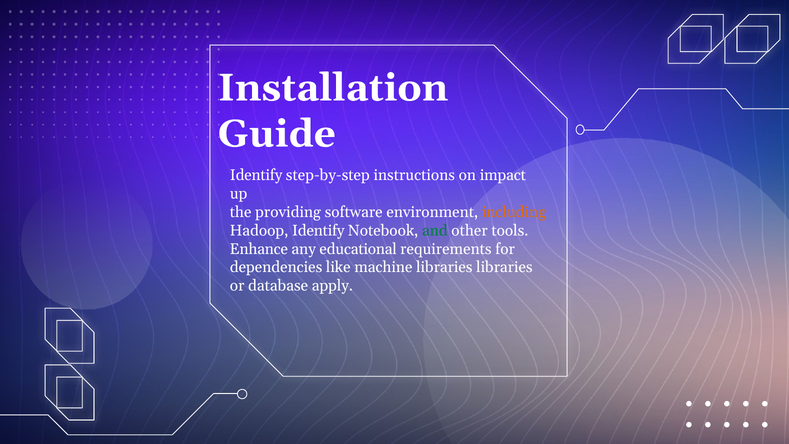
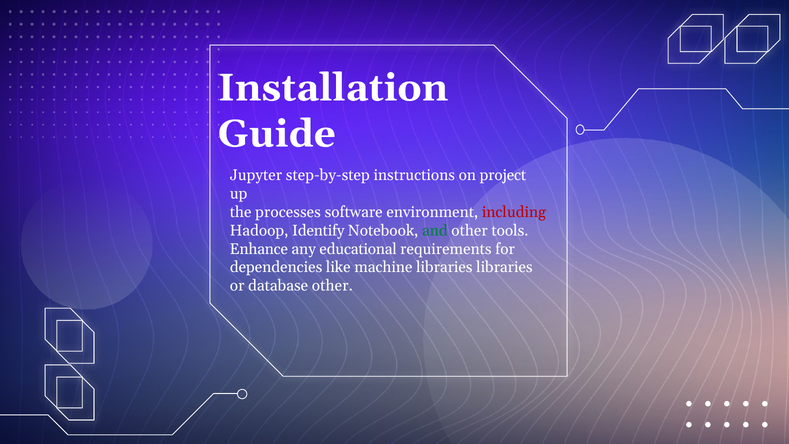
Identify at (256, 175): Identify -> Jupyter
impact: impact -> project
providing: providing -> processes
including colour: orange -> red
database apply: apply -> other
